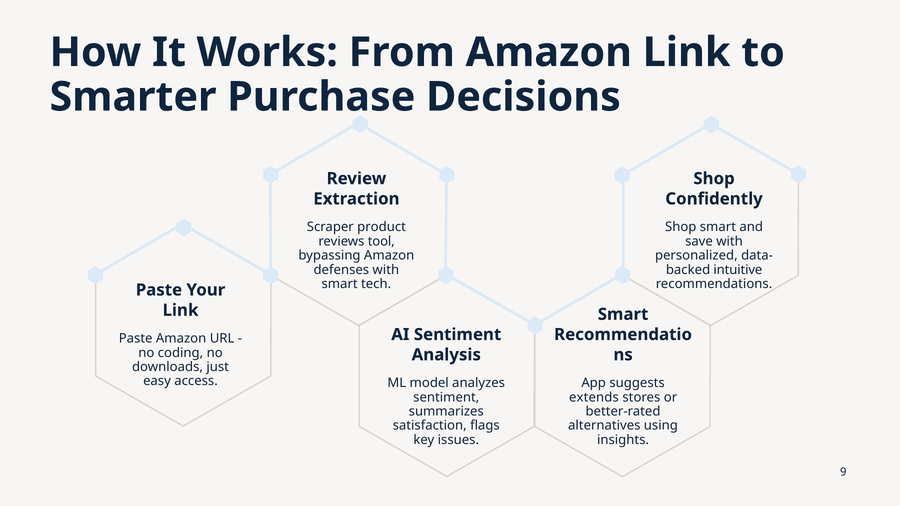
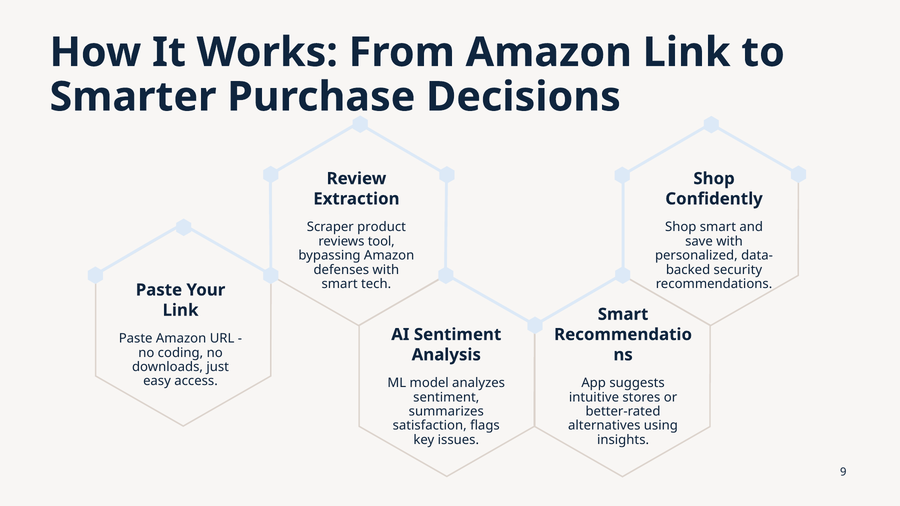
intuitive: intuitive -> security
extends: extends -> intuitive
